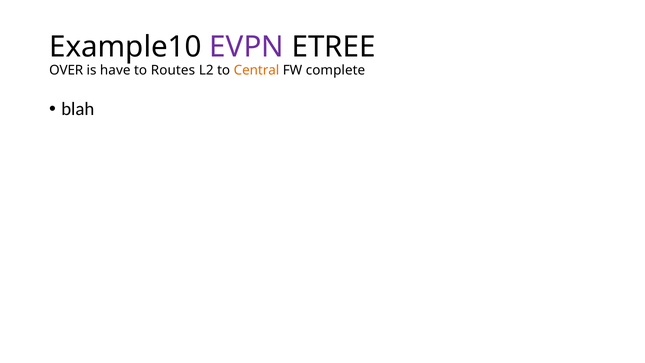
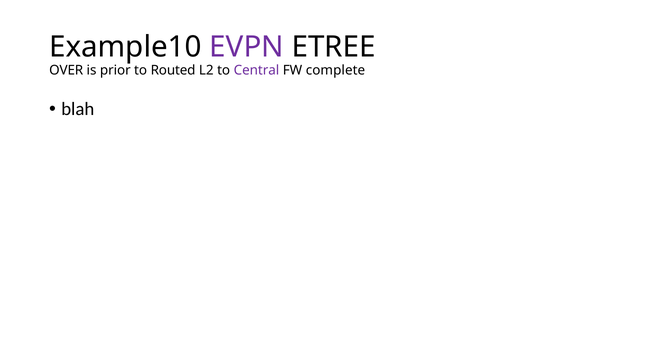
have: have -> prior
Routes: Routes -> Routed
Central colour: orange -> purple
